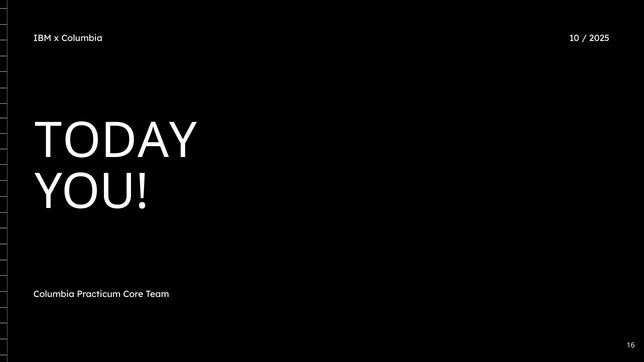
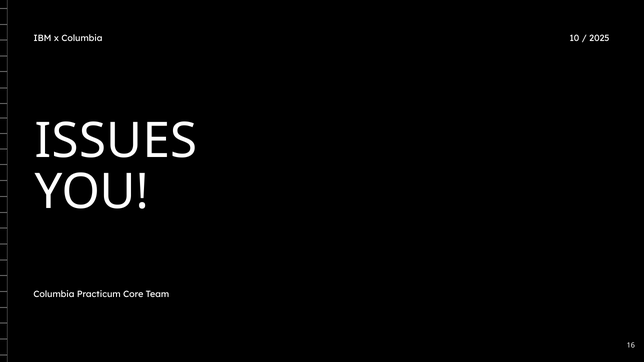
TODAY: TODAY -> ISSUES
